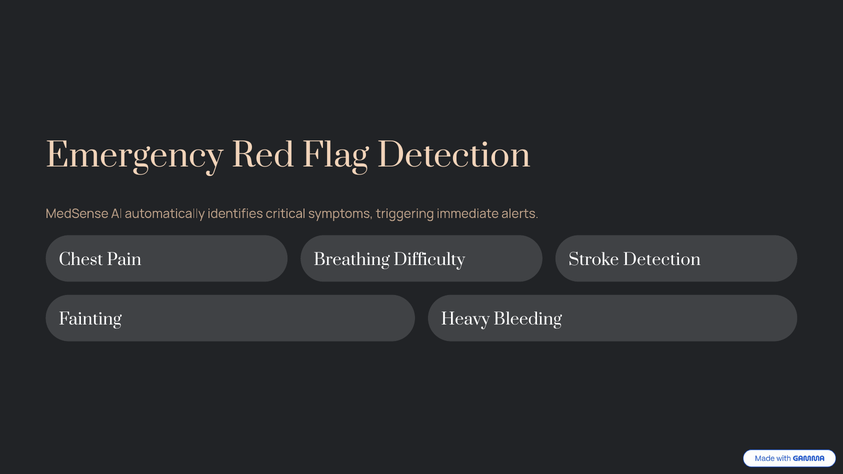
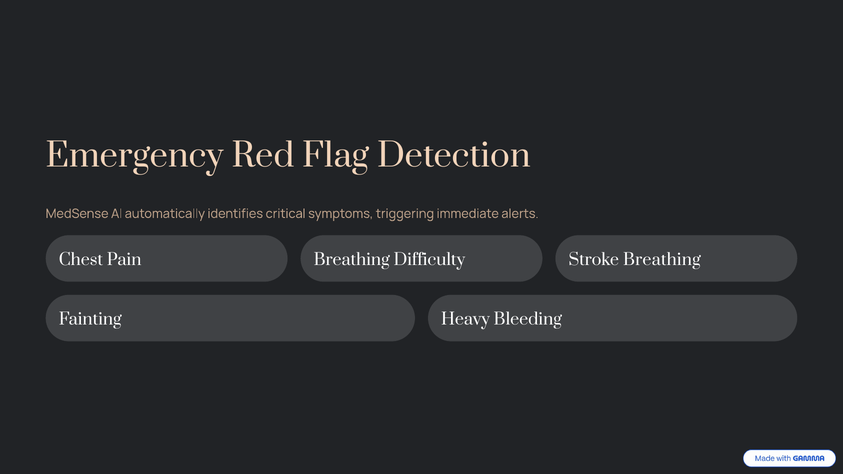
Stroke Detection: Detection -> Breathing
